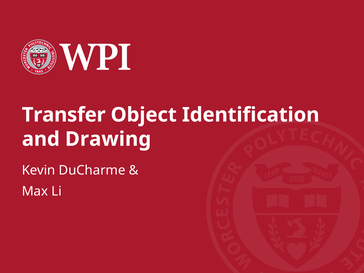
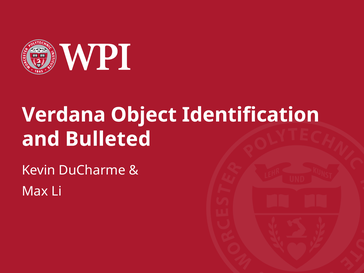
Transfer: Transfer -> Verdana
Drawing: Drawing -> Bulleted
